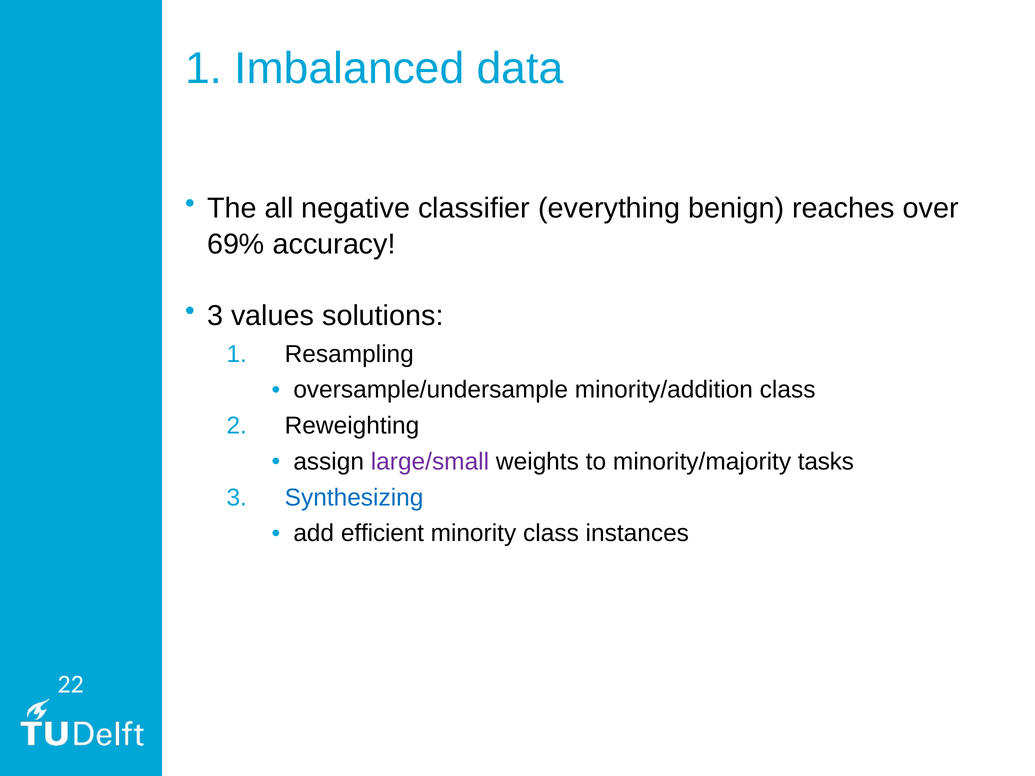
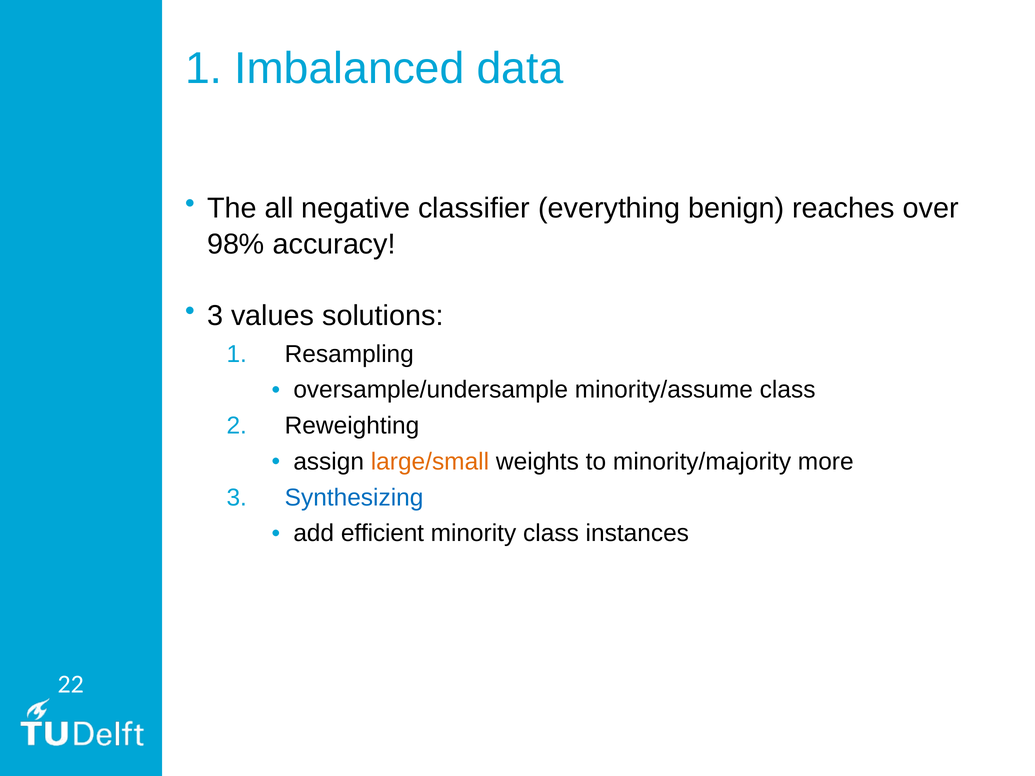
69%: 69% -> 98%
minority/addition: minority/addition -> minority/assume
large/small colour: purple -> orange
tasks: tasks -> more
